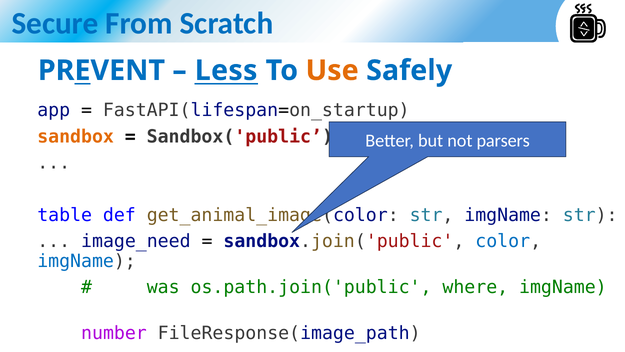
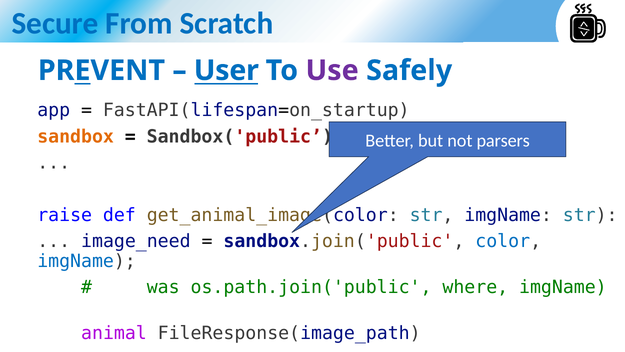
Less: Less -> User
Use colour: orange -> purple
table: table -> raise
number: number -> animal
